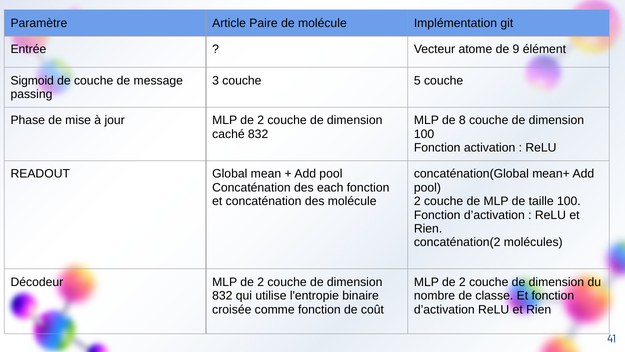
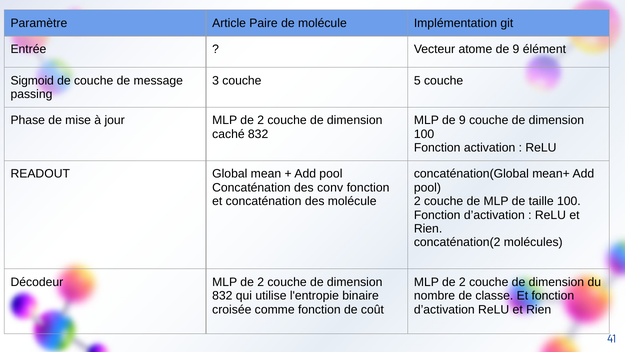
MLP de 8: 8 -> 9
each: each -> conv
